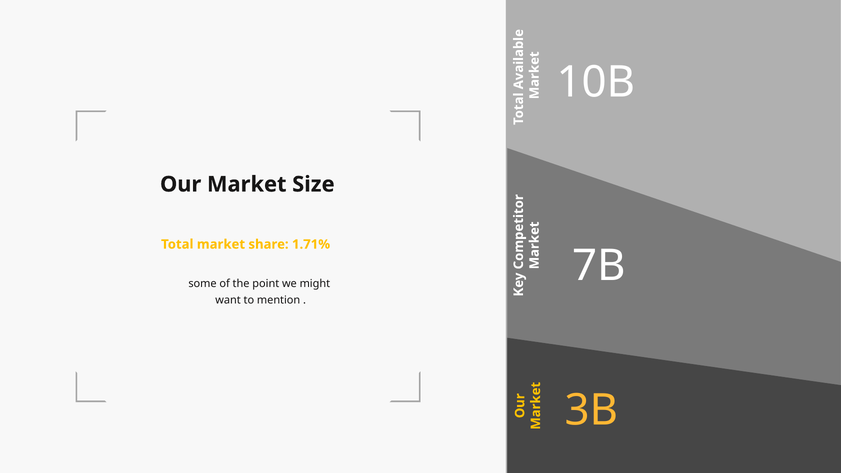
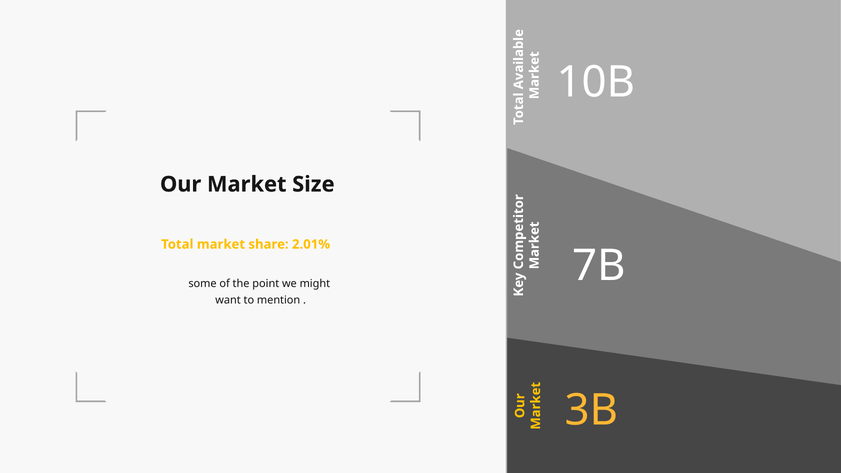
1.71%: 1.71% -> 2.01%
